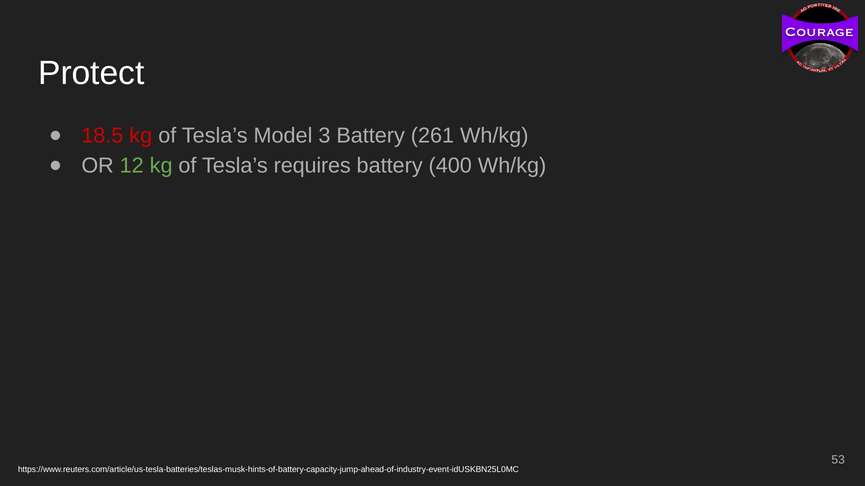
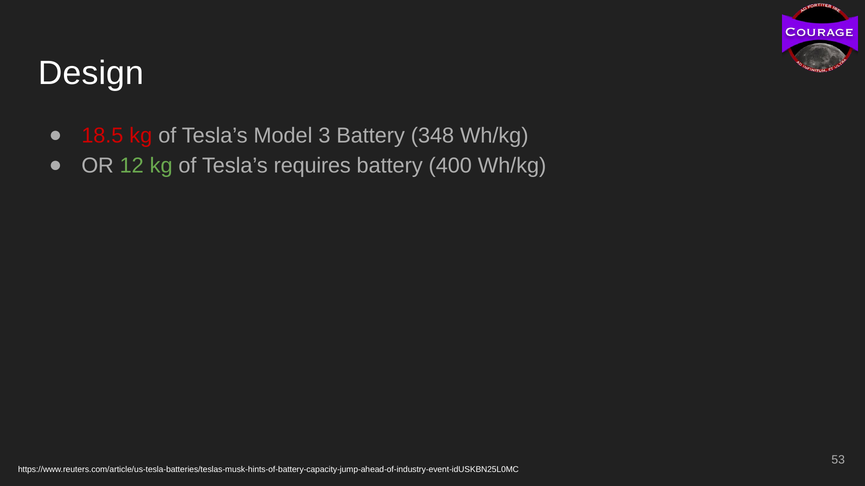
Protect: Protect -> Design
261: 261 -> 348
